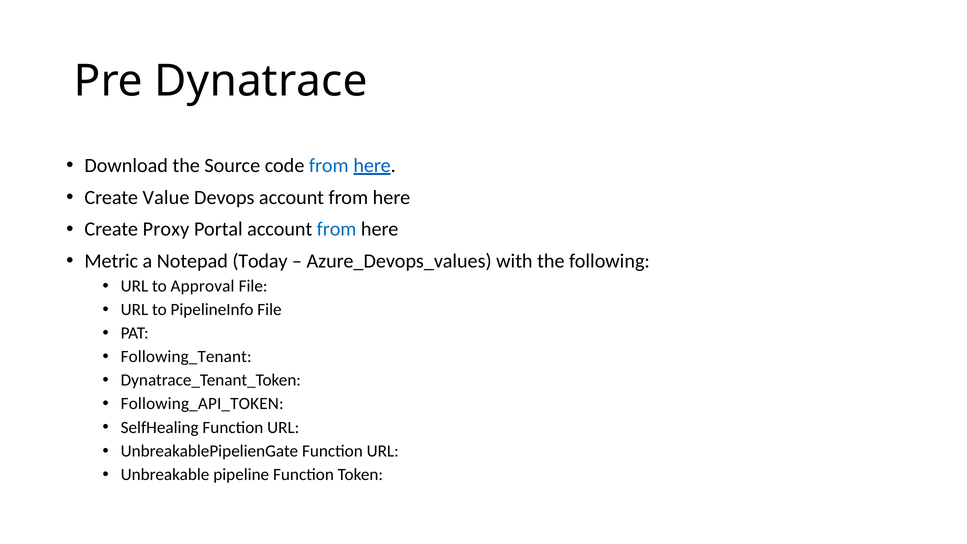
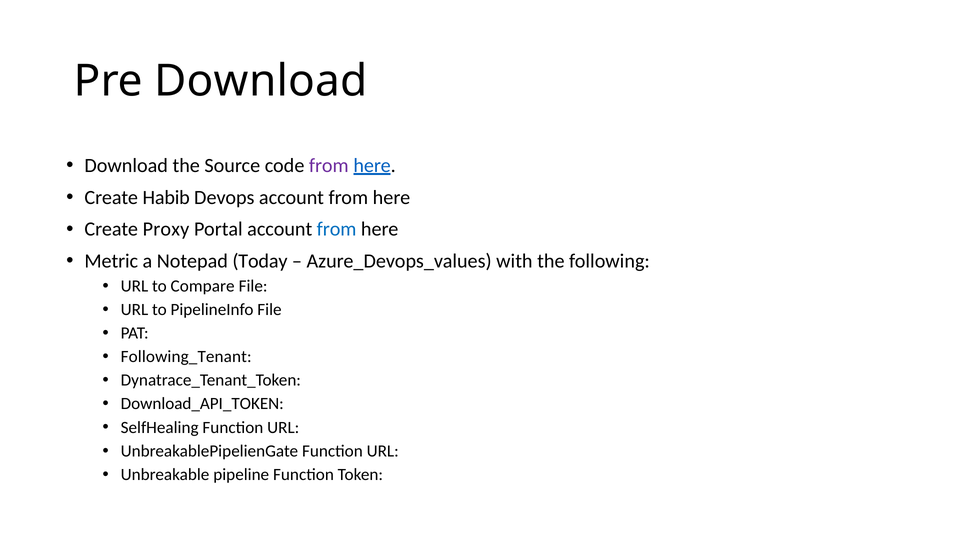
Pre Dynatrace: Dynatrace -> Download
from at (329, 165) colour: blue -> purple
Value: Value -> Habib
Approval: Approval -> Compare
Following_API_TOKEN: Following_API_TOKEN -> Download_API_TOKEN
